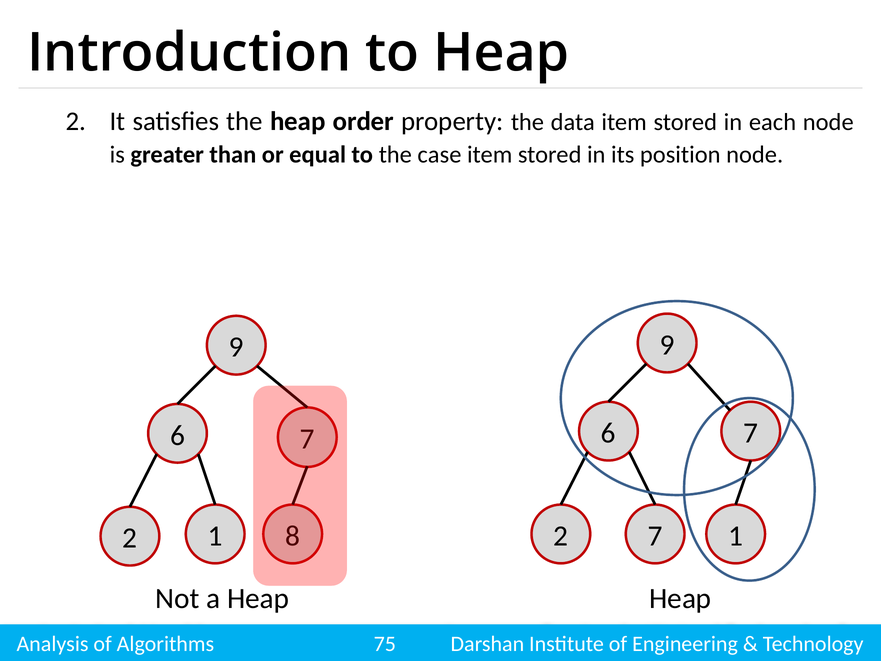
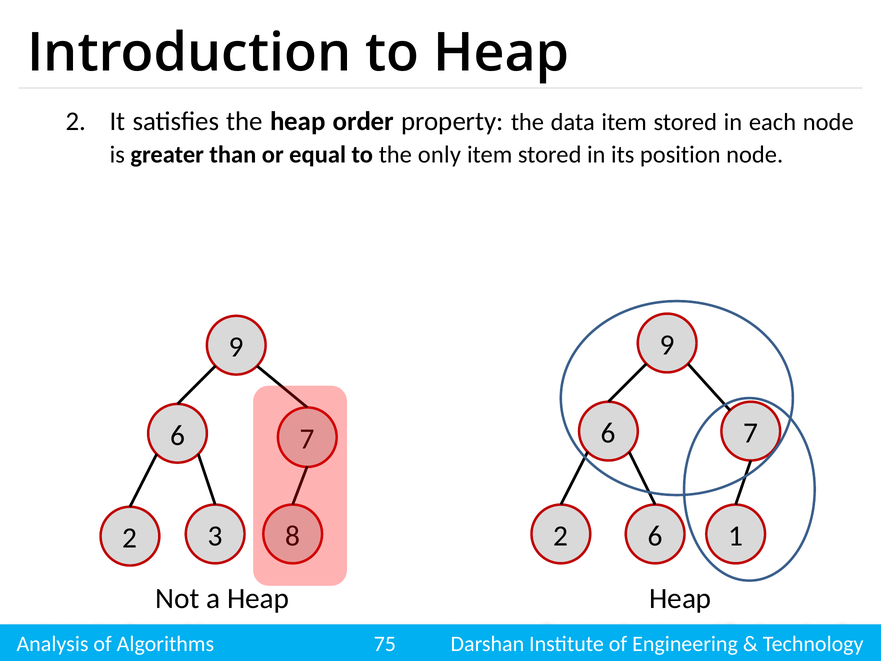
case: case -> only
2 7: 7 -> 6
2 1: 1 -> 3
